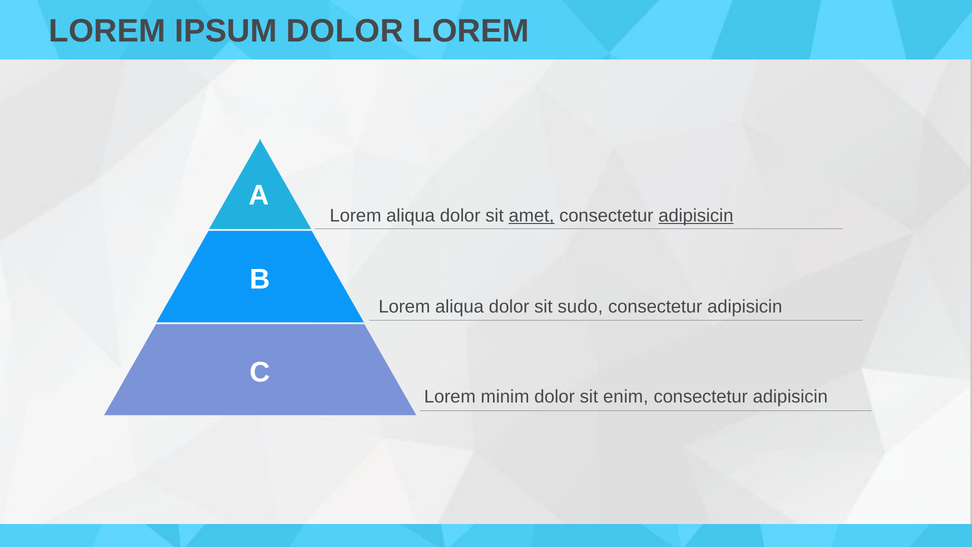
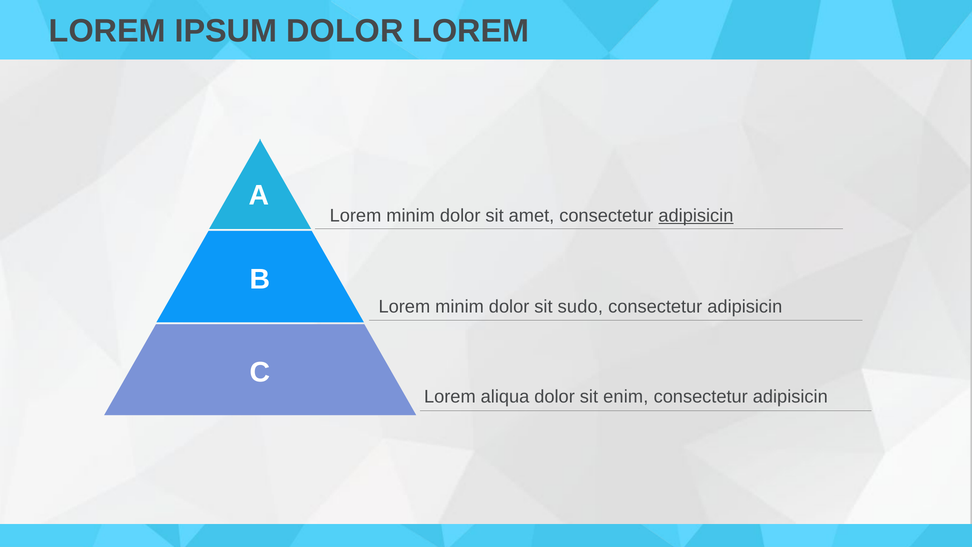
aliqua at (411, 215): aliqua -> minim
amet underline: present -> none
aliqua at (460, 307): aliqua -> minim
minim: minim -> aliqua
